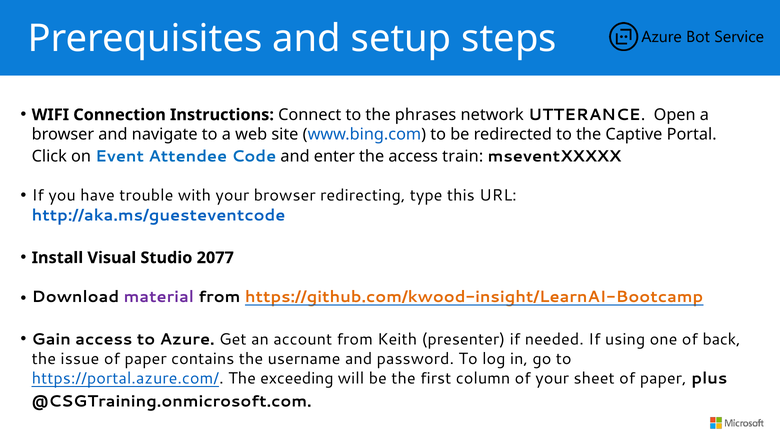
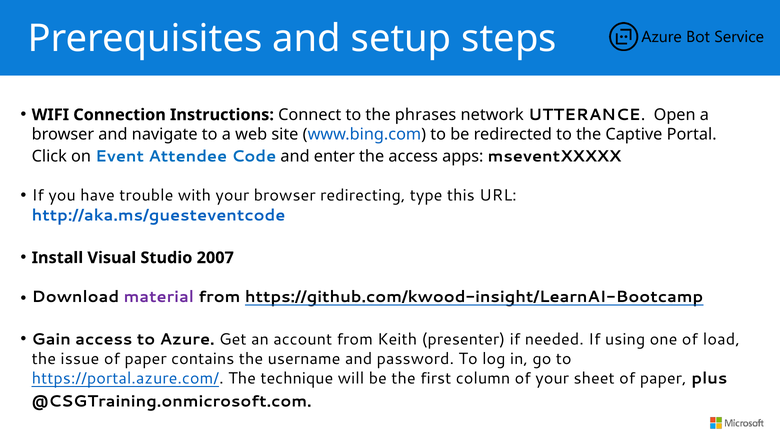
train: train -> apps
2077: 2077 -> 2007
https://github.com/kwood-insight/LearnAI-Bootcamp colour: orange -> black
back: back -> load
exceeding: exceeding -> technique
